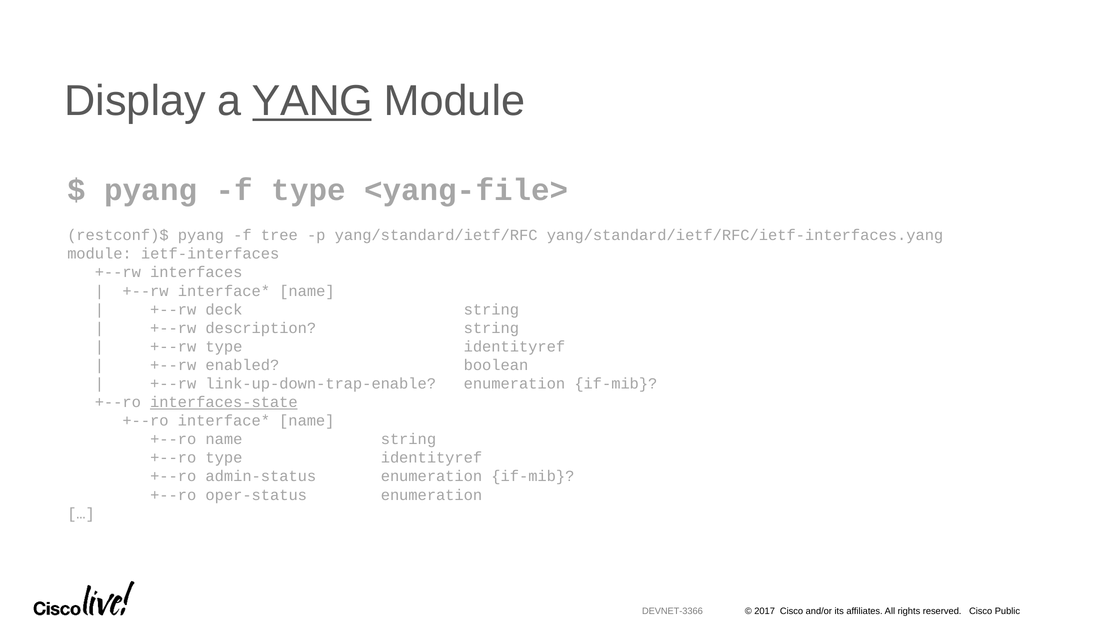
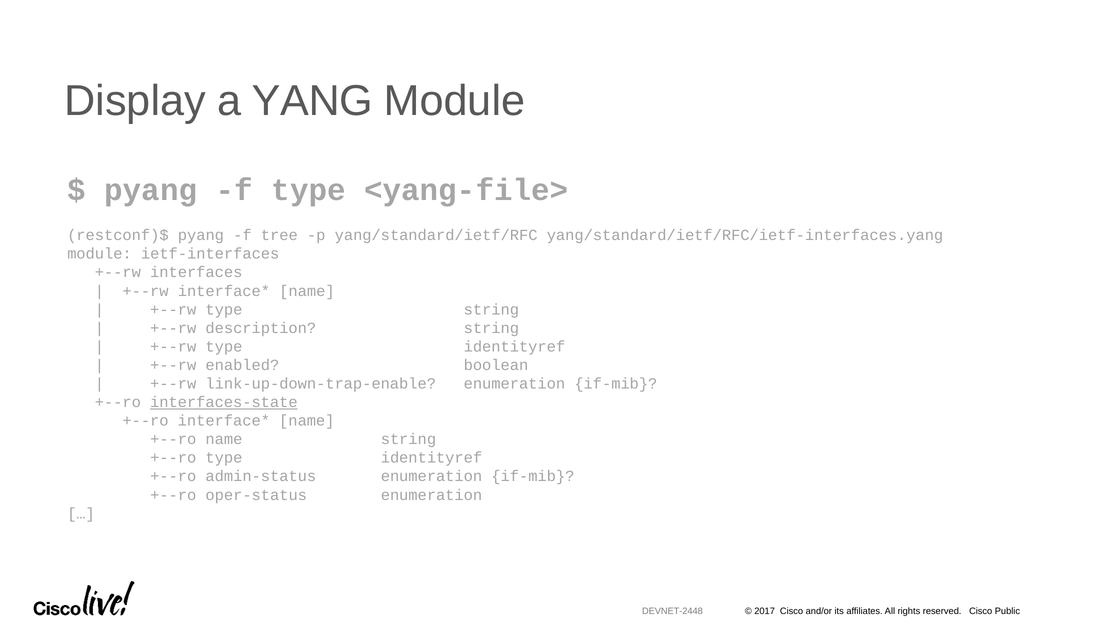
YANG underline: present -> none
deck at (224, 309): deck -> type
DEVNET-3366: DEVNET-3366 -> DEVNET-2448
